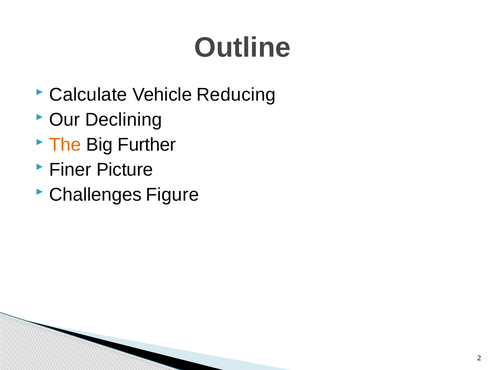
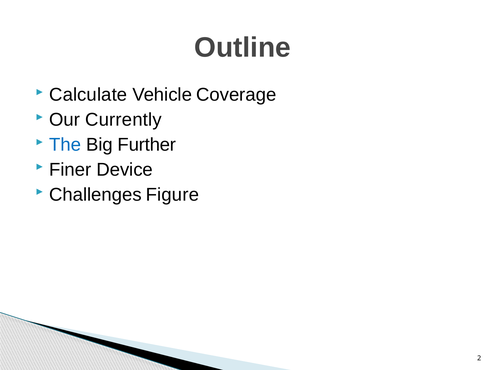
Reducing: Reducing -> Coverage
Declining: Declining -> Currently
The colour: orange -> blue
Picture: Picture -> Device
